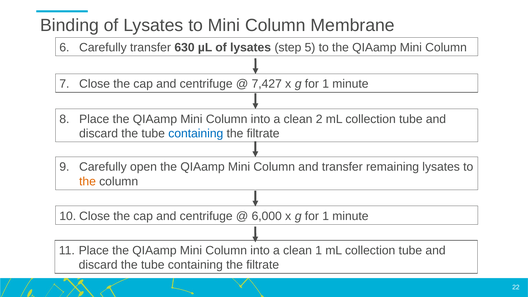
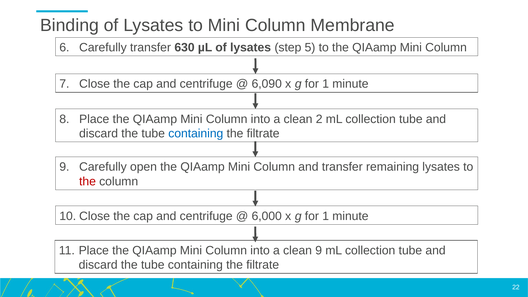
7,427: 7,427 -> 6,090
the at (88, 181) colour: orange -> red
clean 1: 1 -> 9
